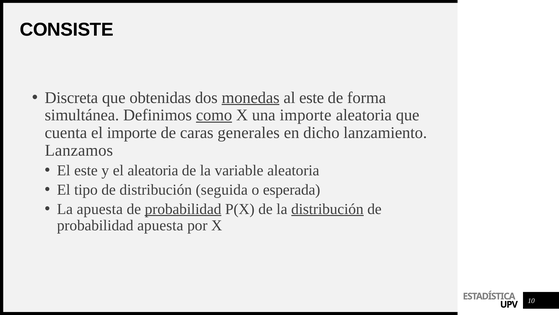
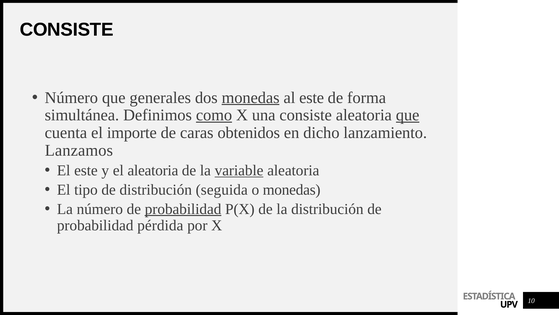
Discreta at (71, 97): Discreta -> Número
obtenidas: obtenidas -> generales
una importe: importe -> consiste
que at (408, 115) underline: none -> present
generales: generales -> obtenidos
variable underline: none -> present
o esperada: esperada -> monedas
La apuesta: apuesta -> número
distribución at (327, 209) underline: present -> none
probabilidad apuesta: apuesta -> pérdida
